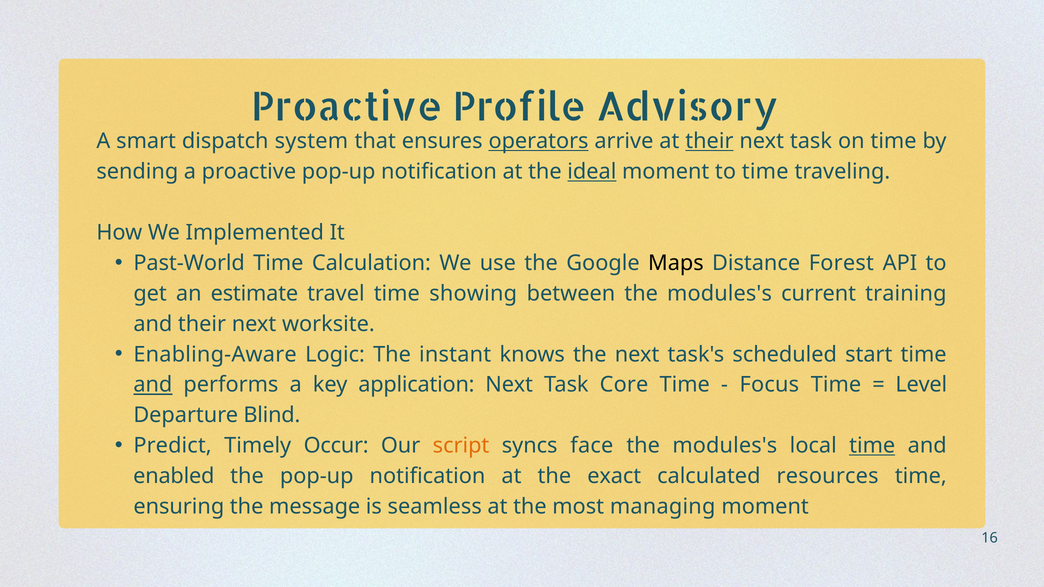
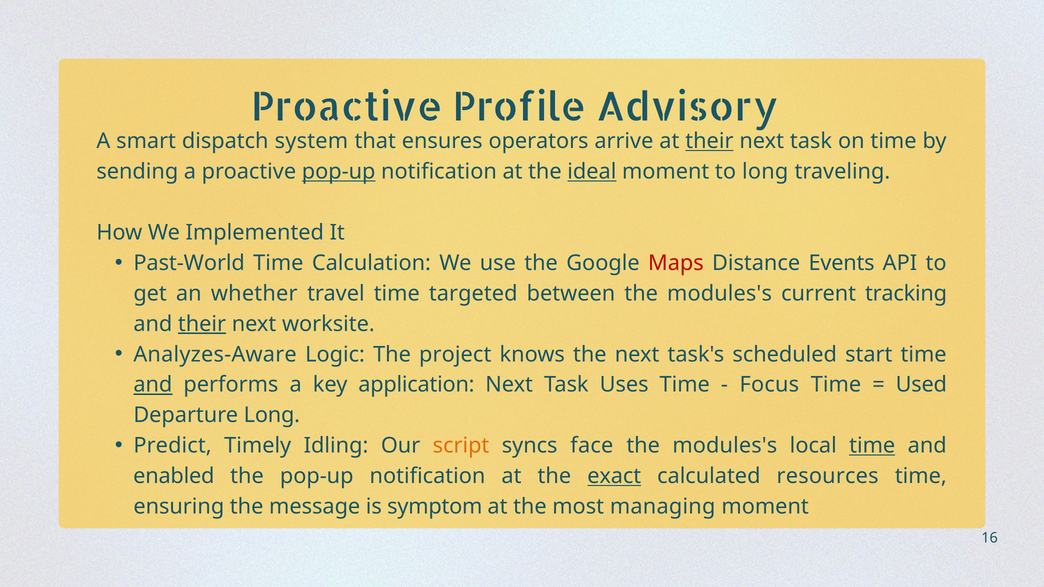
operators underline: present -> none
pop-up at (339, 172) underline: none -> present
to time: time -> long
Maps colour: black -> red
Forest: Forest -> Events
estimate: estimate -> whether
showing: showing -> targeted
training: training -> tracking
their at (202, 324) underline: none -> present
Enabling-Aware: Enabling-Aware -> Analyzes-Aware
instant: instant -> project
Core: Core -> Uses
Level: Level -> Used
Departure Blind: Blind -> Long
Occur: Occur -> Idling
exact underline: none -> present
seamless: seamless -> symptom
